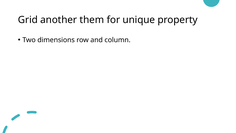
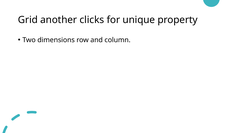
them: them -> clicks
